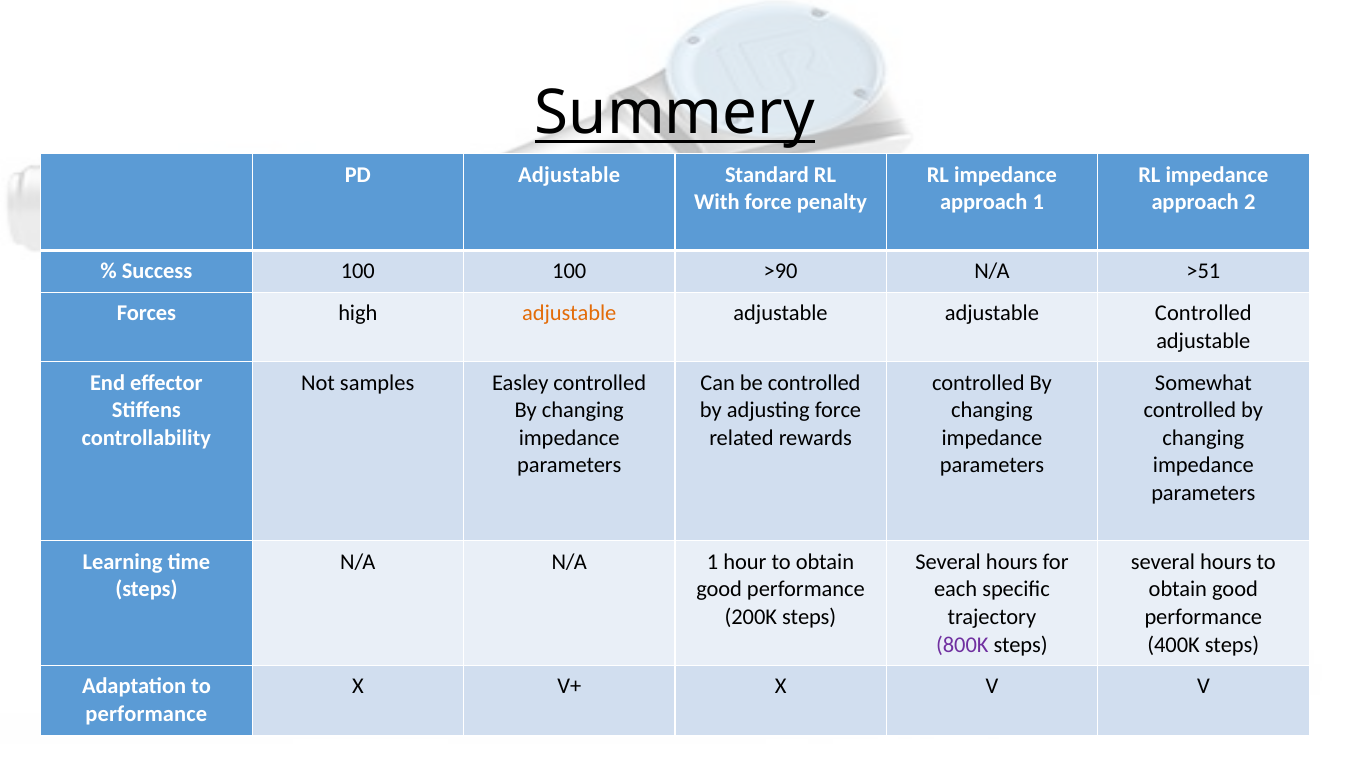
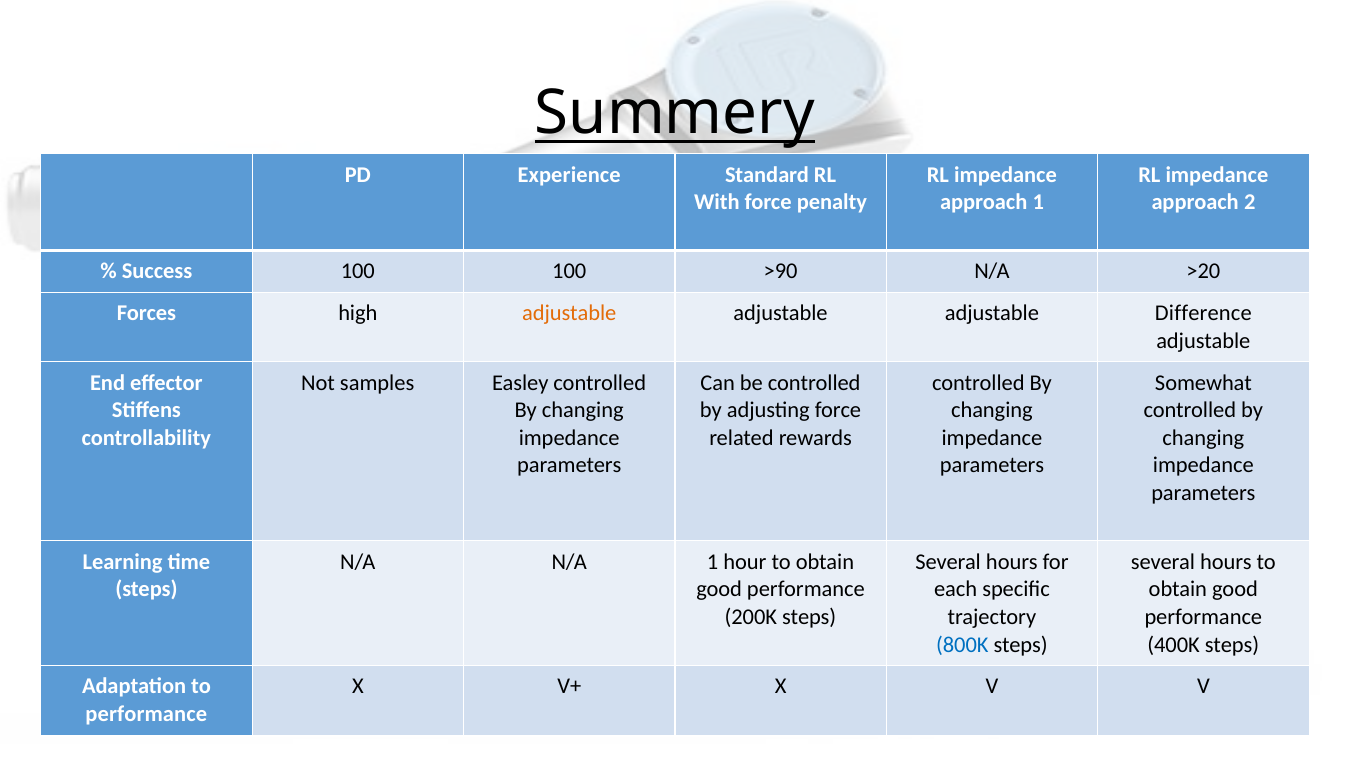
PD Adjustable: Adjustable -> Experience
>51: >51 -> >20
adjustable Controlled: Controlled -> Difference
800K colour: purple -> blue
